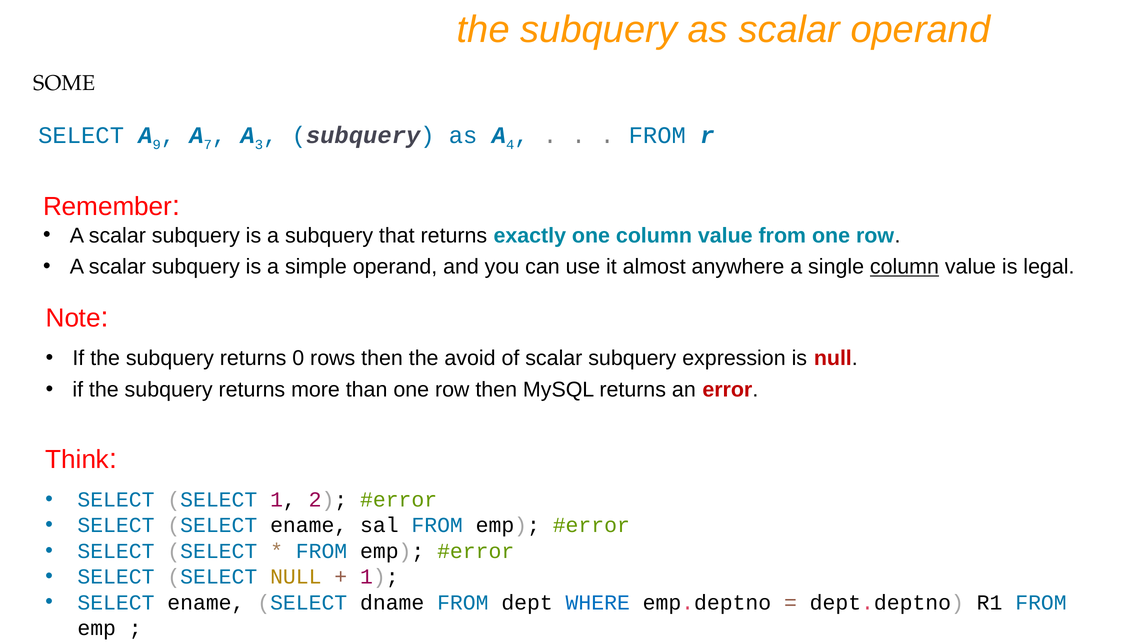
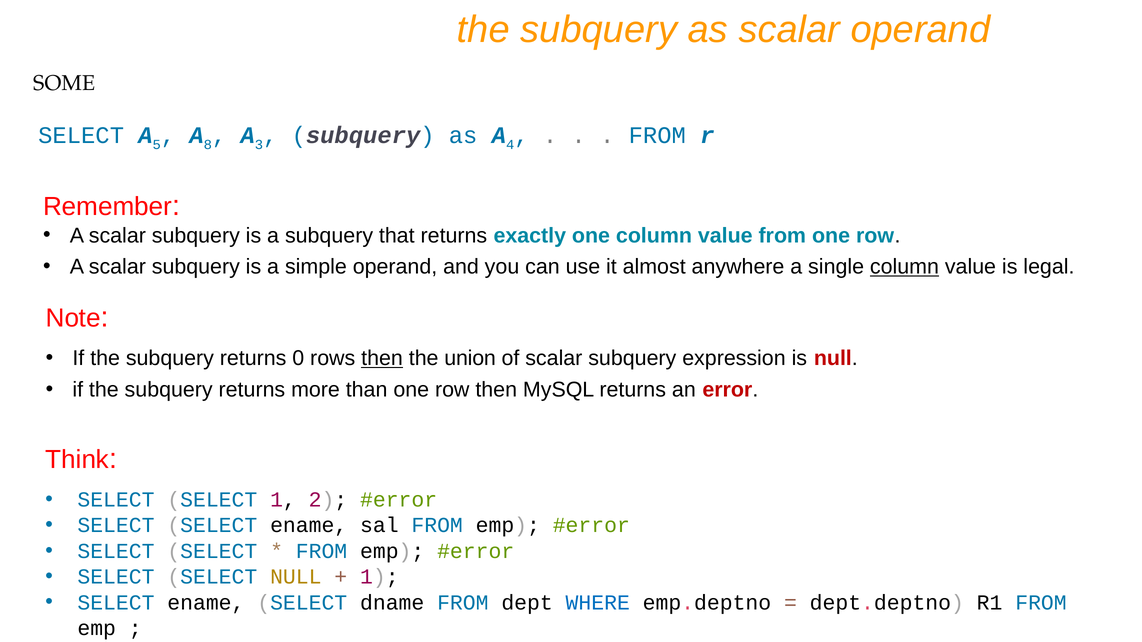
9: 9 -> 5
7: 7 -> 8
then at (382, 358) underline: none -> present
avoid: avoid -> union
